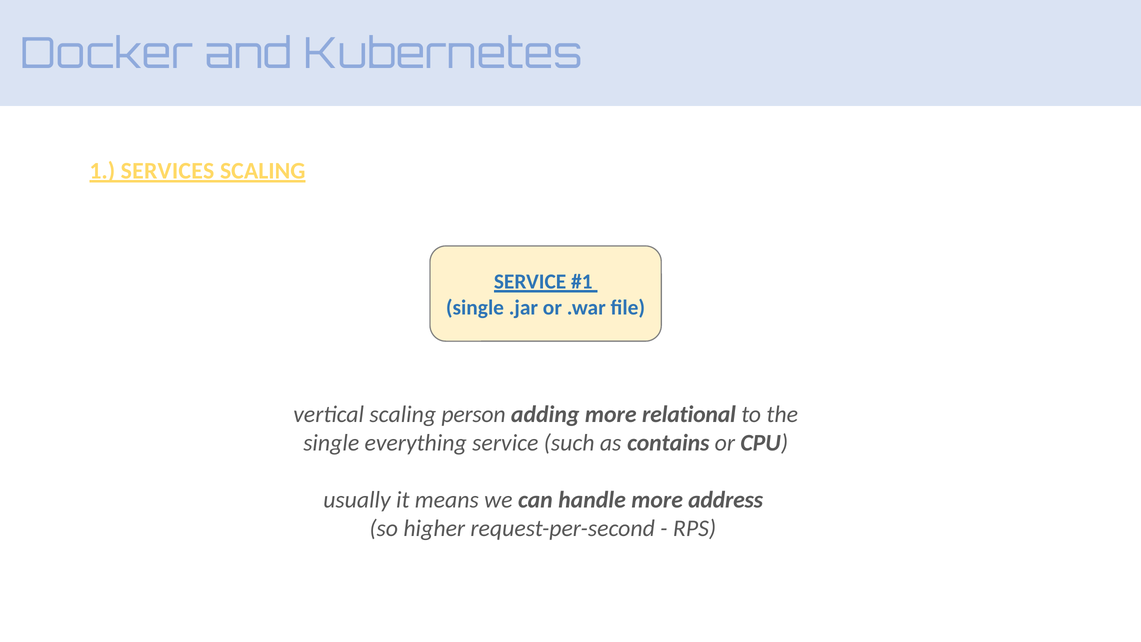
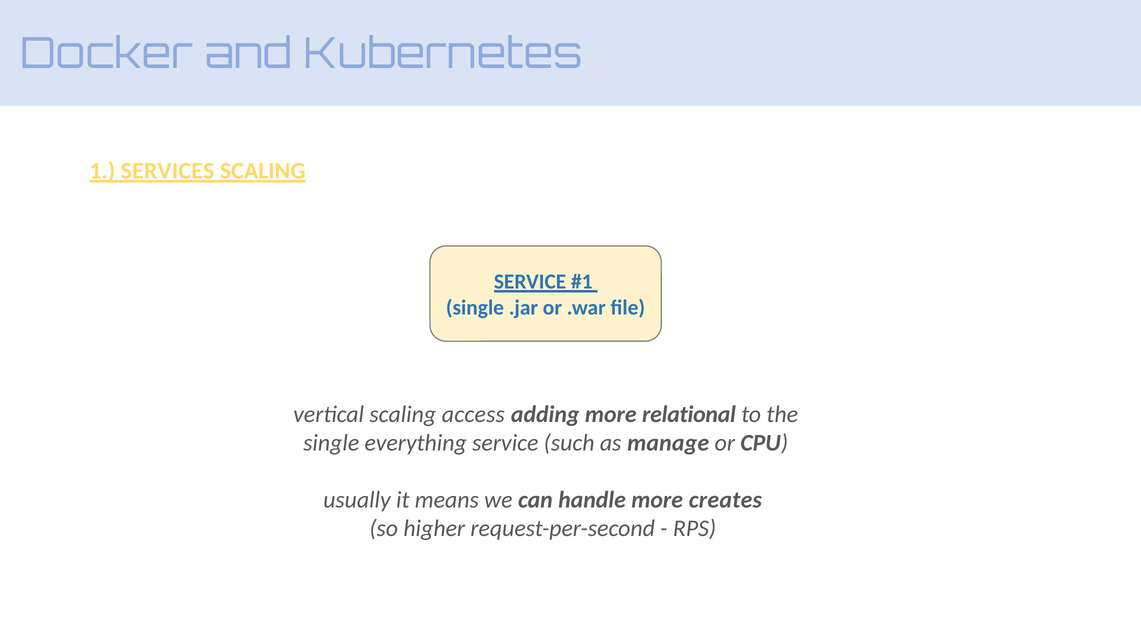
person: person -> access
contains: contains -> manage
address: address -> creates
